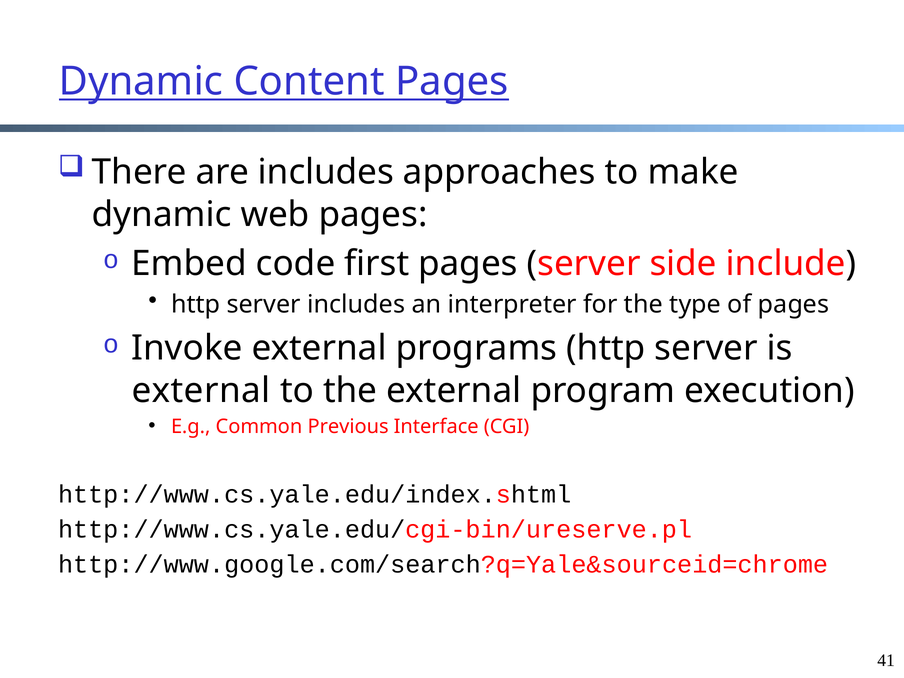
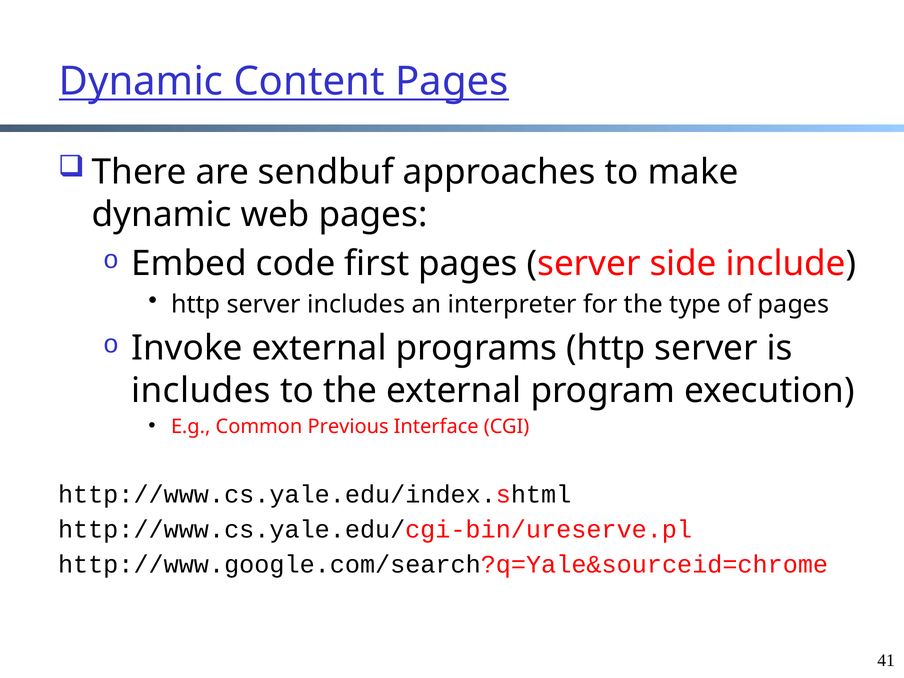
are includes: includes -> sendbuf
external at (201, 390): external -> includes
